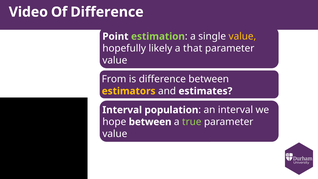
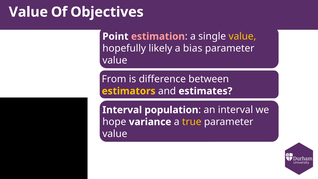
Video at (28, 12): Video -> Value
Of Difference: Difference -> Objectives
estimation colour: light green -> pink
that: that -> bias
hope between: between -> variance
true colour: light green -> yellow
